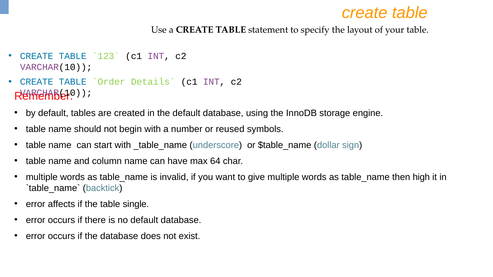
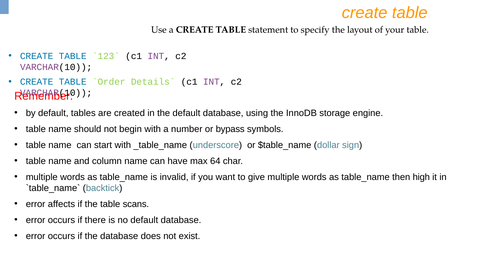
reused: reused -> bypass
single: single -> scans
